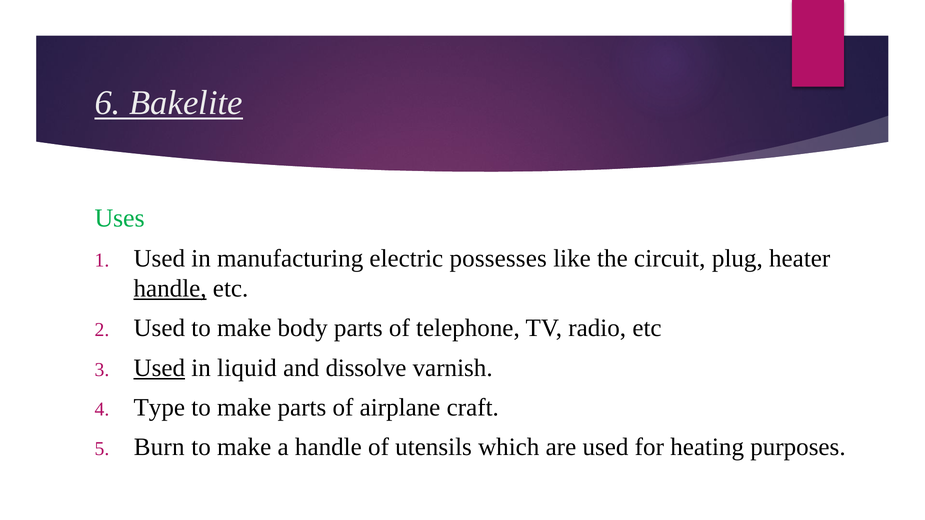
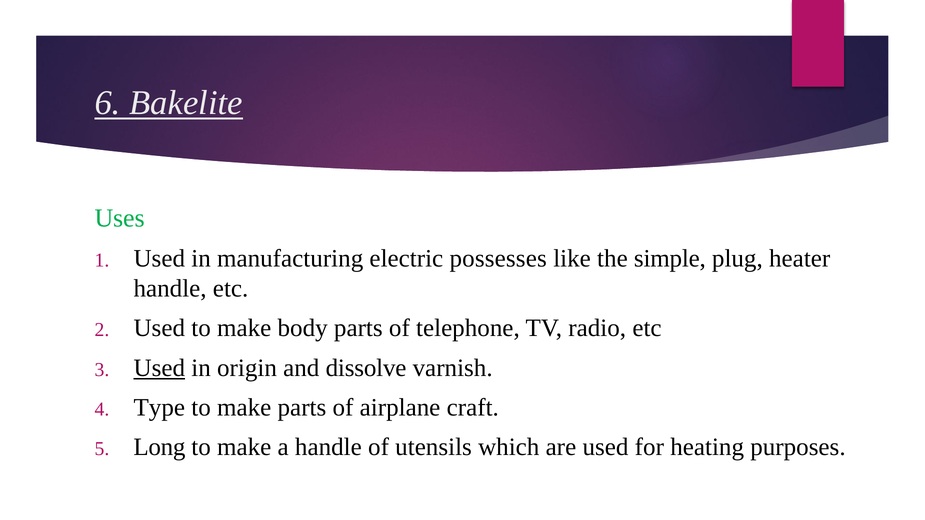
circuit: circuit -> simple
handle at (170, 289) underline: present -> none
liquid: liquid -> origin
Burn: Burn -> Long
